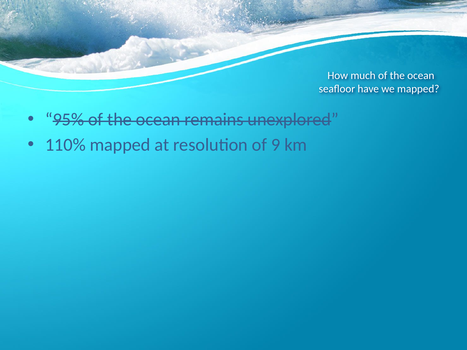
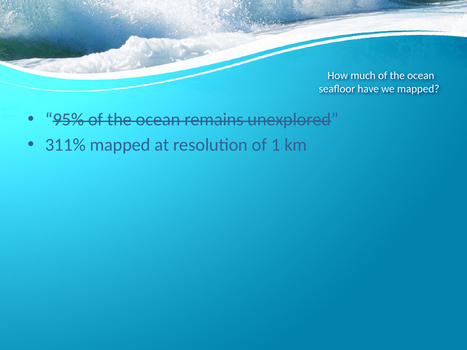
110%: 110% -> 311%
9: 9 -> 1
